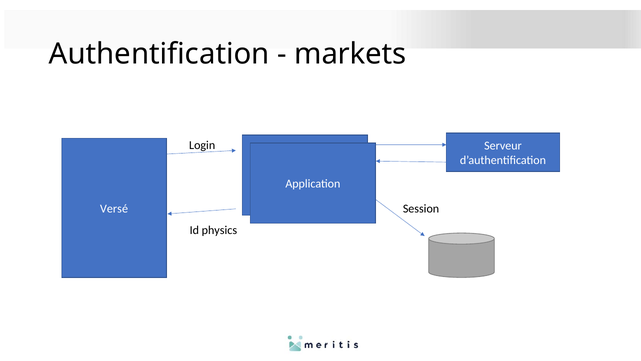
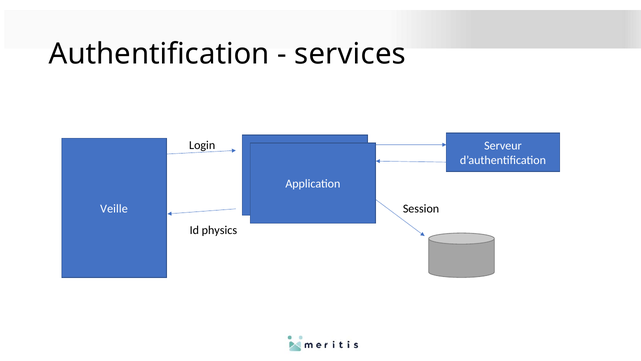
markets: markets -> services
Versé: Versé -> Veille
